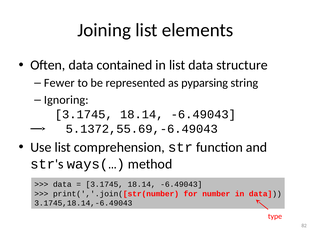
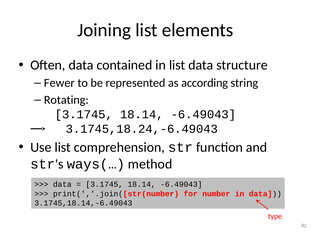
pyparsing: pyparsing -> according
Ignoring: Ignoring -> Rotating
5.1372,55.69,-6.49043: 5.1372,55.69,-6.49043 -> 3.1745,18.24,-6.49043
